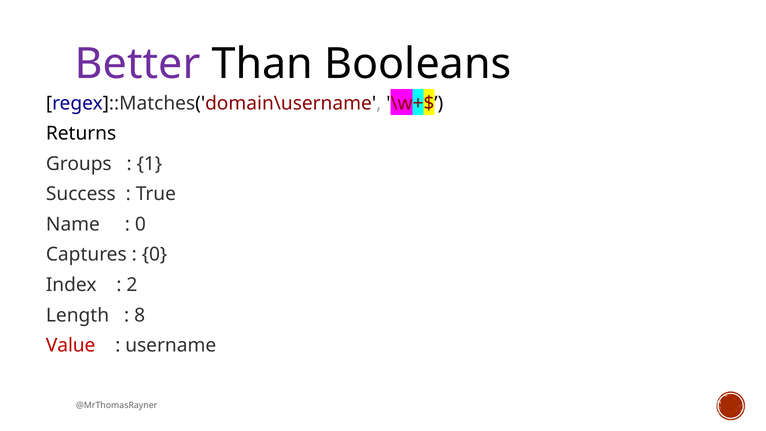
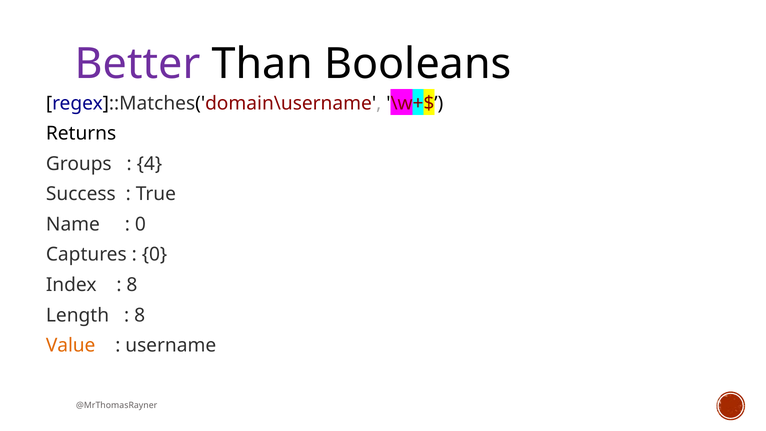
1: 1 -> 4
2 at (132, 285): 2 -> 8
Value colour: red -> orange
